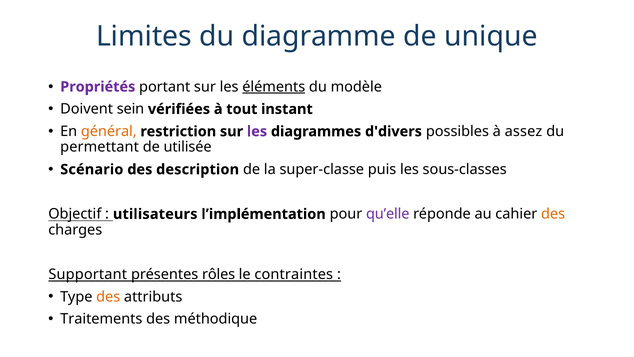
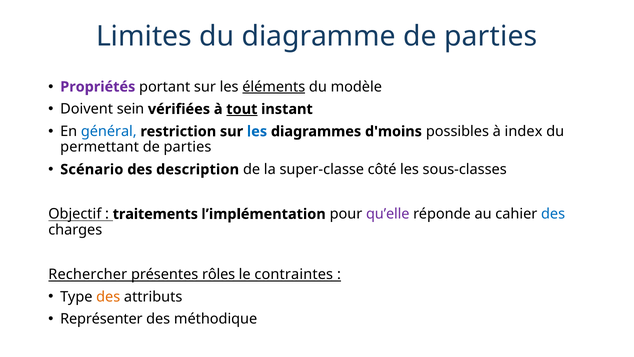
diagramme de unique: unique -> parties
tout underline: none -> present
général colour: orange -> blue
les at (257, 131) colour: purple -> blue
d'divers: d'divers -> d'moins
assez: assez -> index
utilisée at (188, 147): utilisée -> parties
puis: puis -> côté
utilisateurs: utilisateurs -> traitements
des at (553, 214) colour: orange -> blue
Supportant: Supportant -> Rechercher
Traitements: Traitements -> Représenter
